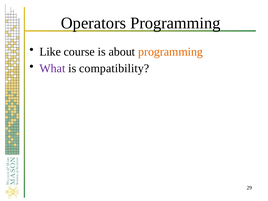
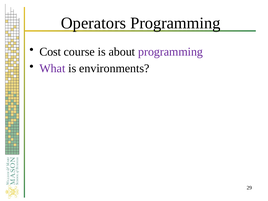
Like: Like -> Cost
programming at (171, 52) colour: orange -> purple
compatibility: compatibility -> environments
